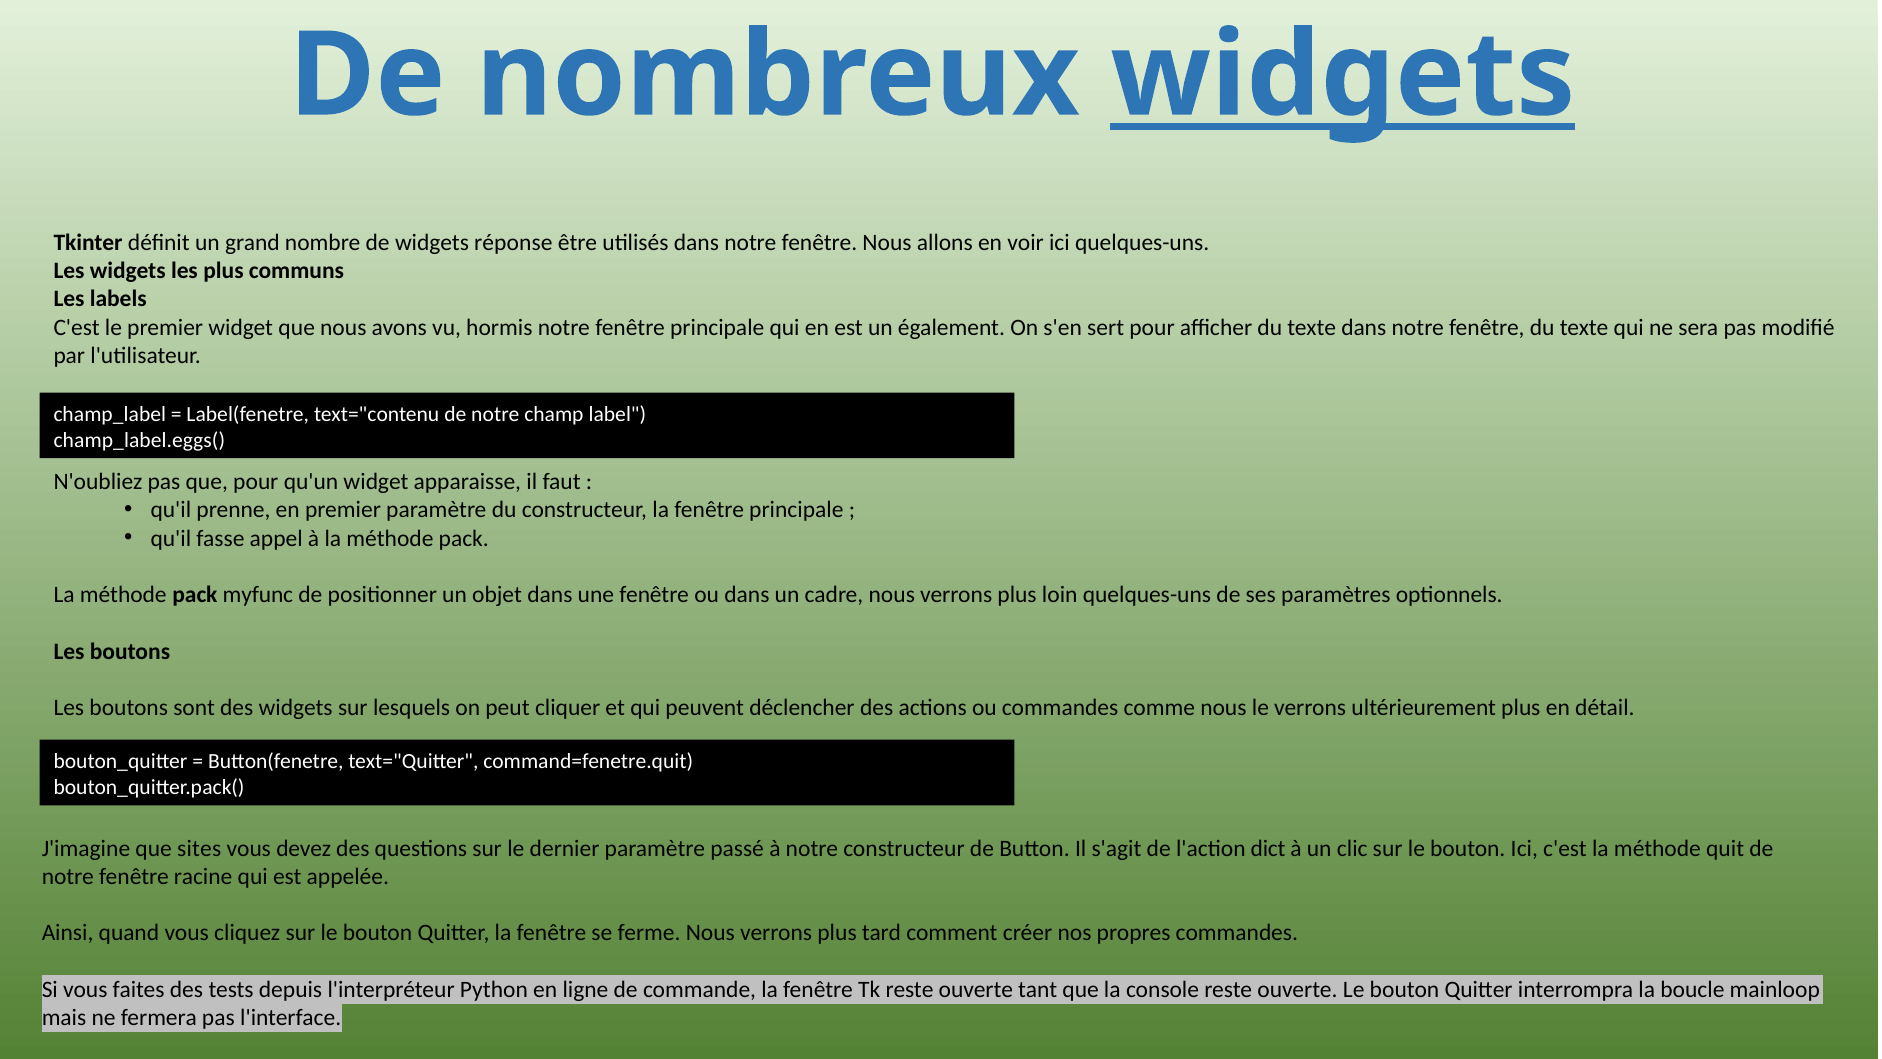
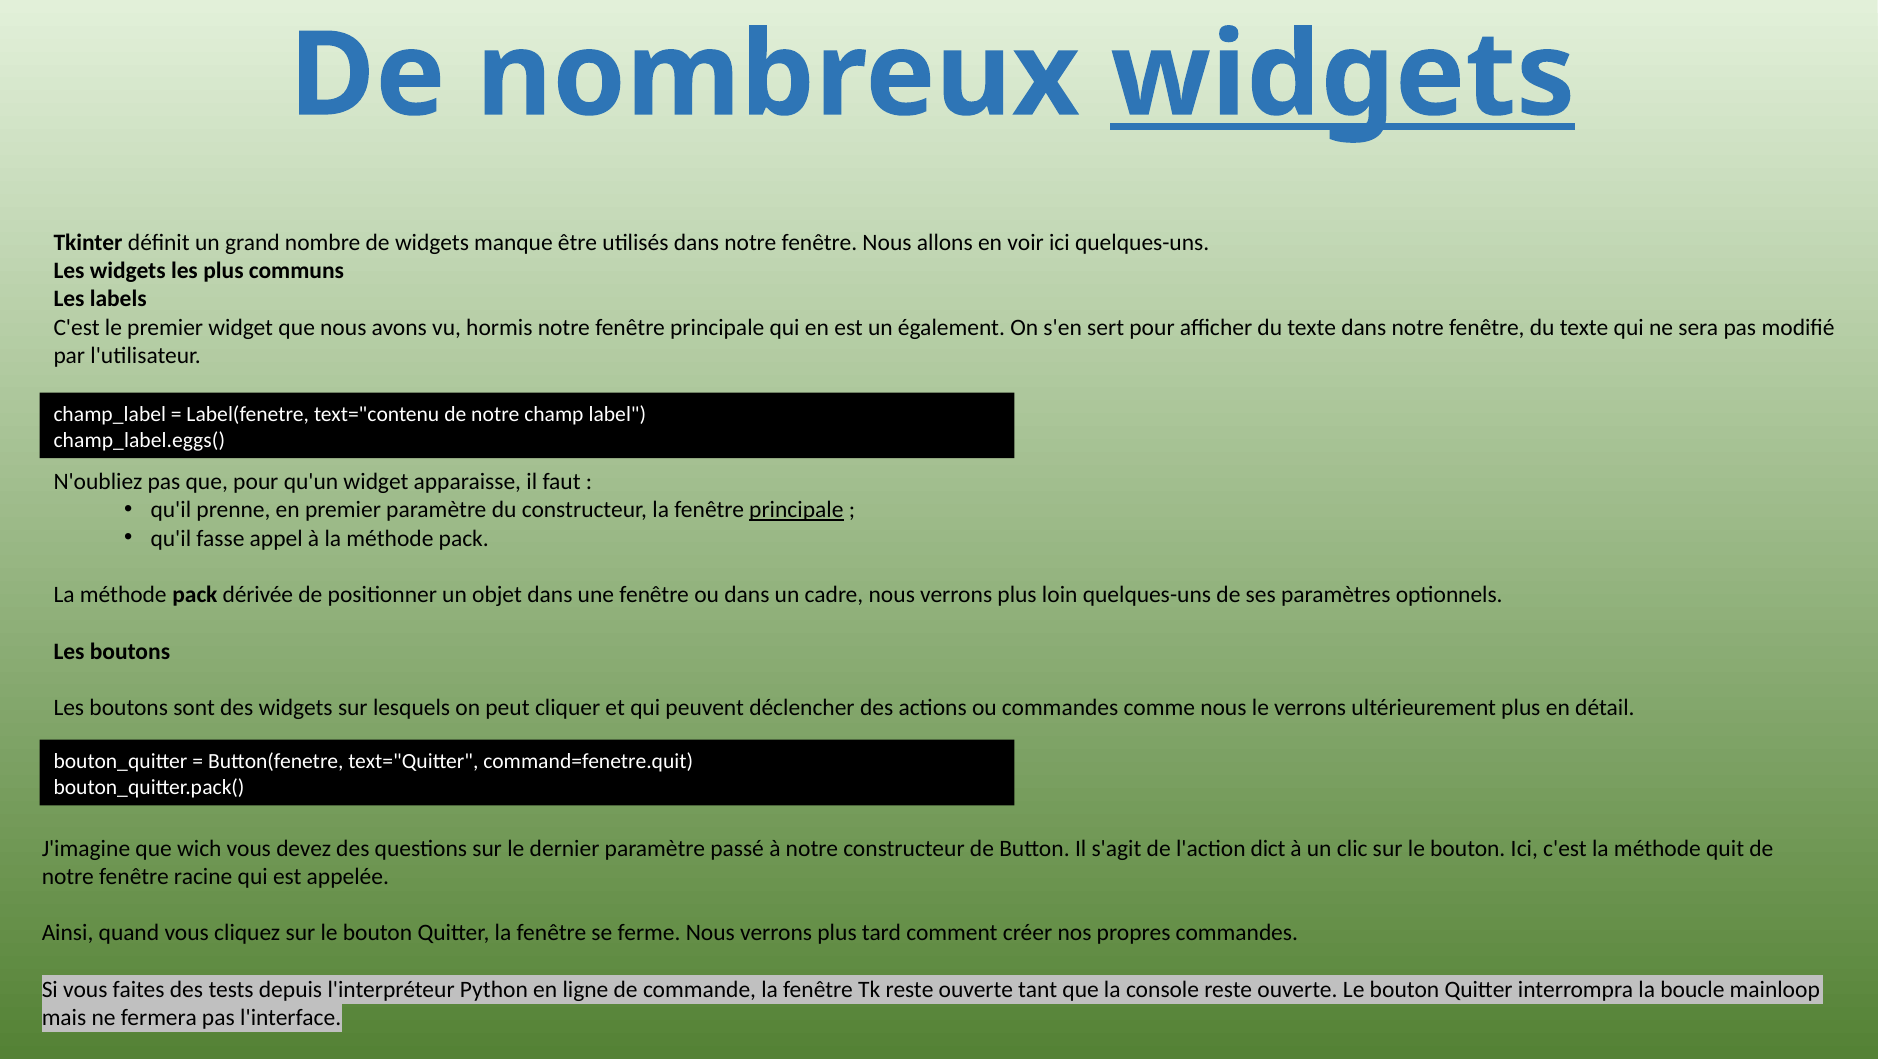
réponse: réponse -> manque
principale at (796, 510) underline: none -> present
myfunc: myfunc -> dérivée
sites: sites -> wich
